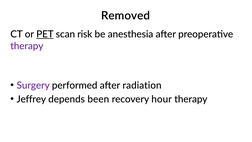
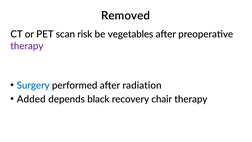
PET underline: present -> none
anesthesia: anesthesia -> vegetables
Surgery colour: purple -> blue
Jeffrey: Jeffrey -> Added
been: been -> black
hour: hour -> chair
